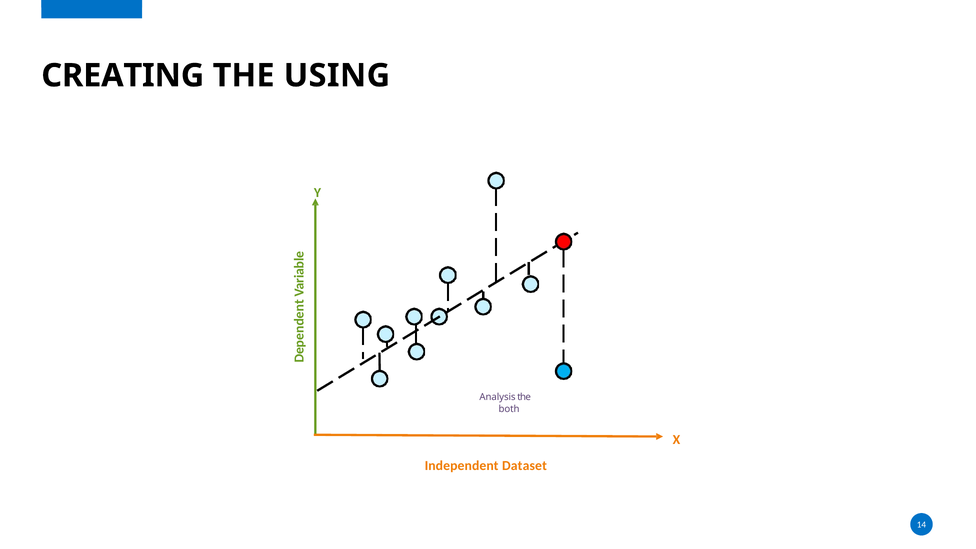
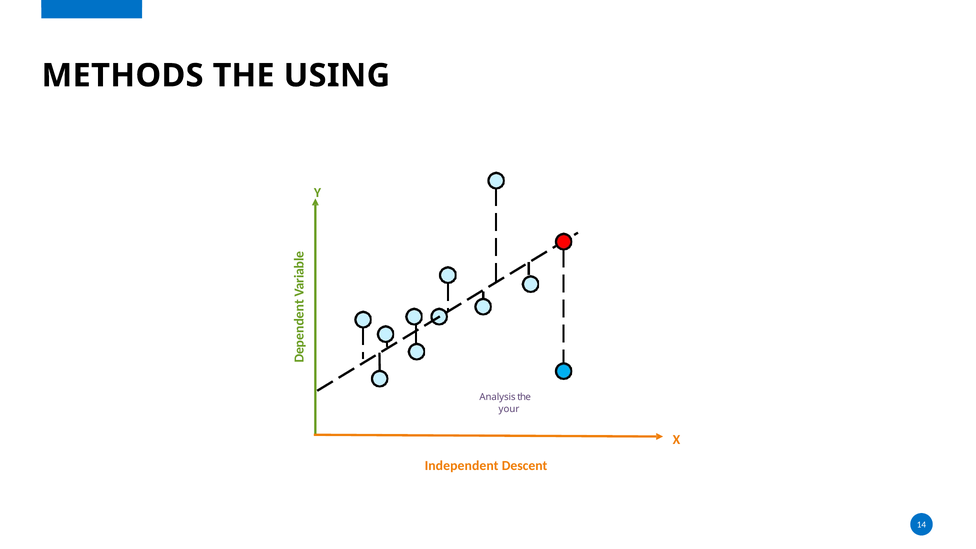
CREATING: CREATING -> METHODS
both: both -> your
Dataset: Dataset -> Descent
